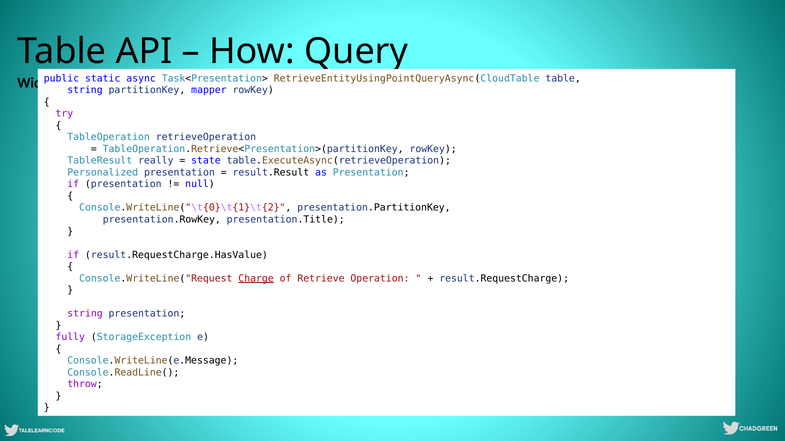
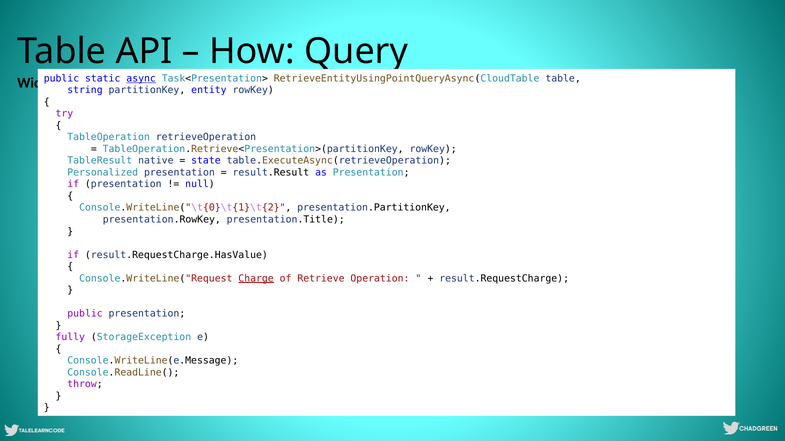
async underline: none -> present
mapper: mapper -> entity
really: really -> native
string at (85, 314): string -> public
